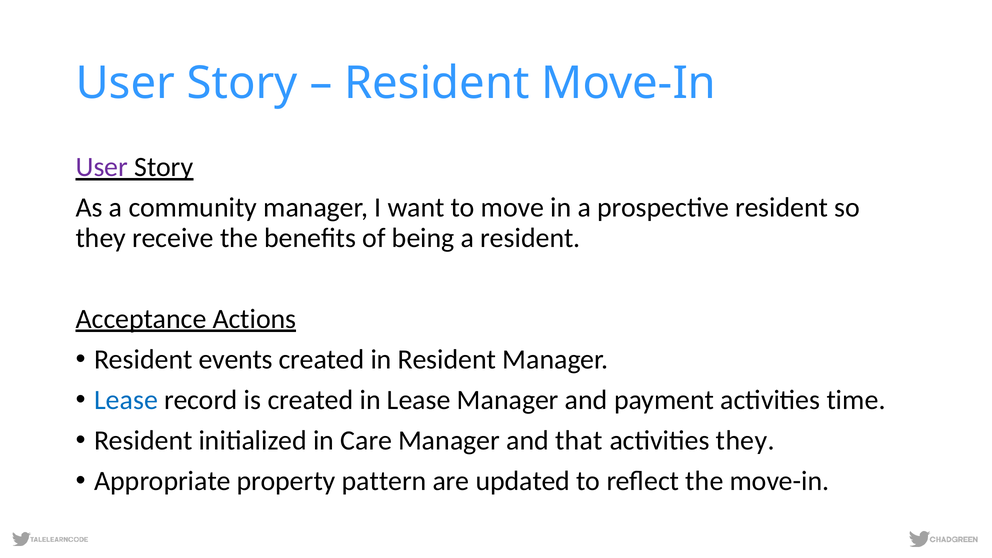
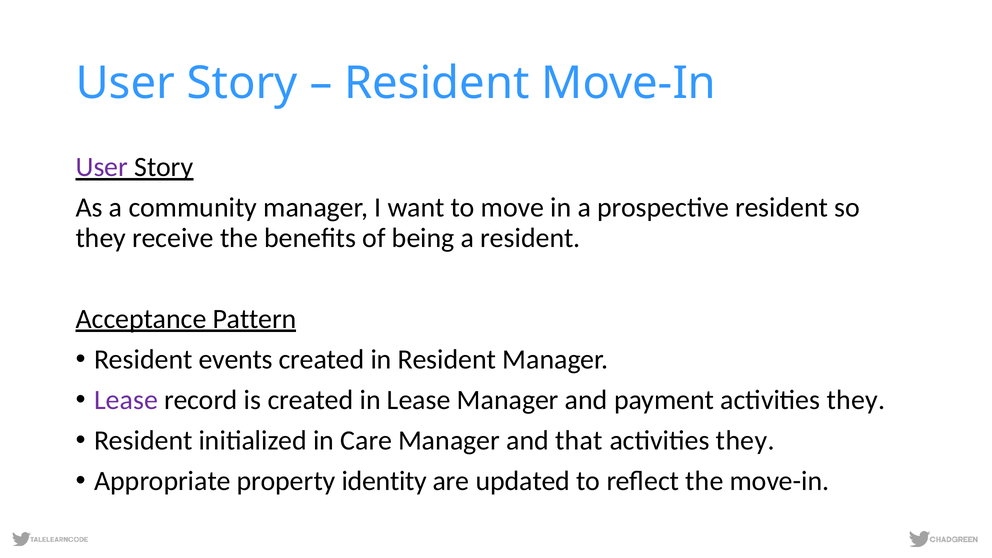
Actions: Actions -> Pattern
Lease at (126, 400) colour: blue -> purple
payment activities time: time -> they
pattern: pattern -> identity
